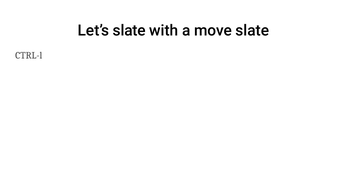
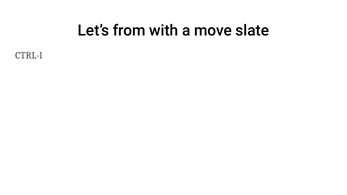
Let’s slate: slate -> from
